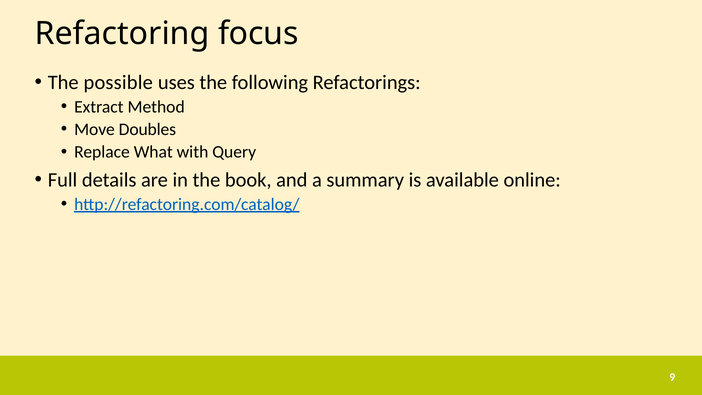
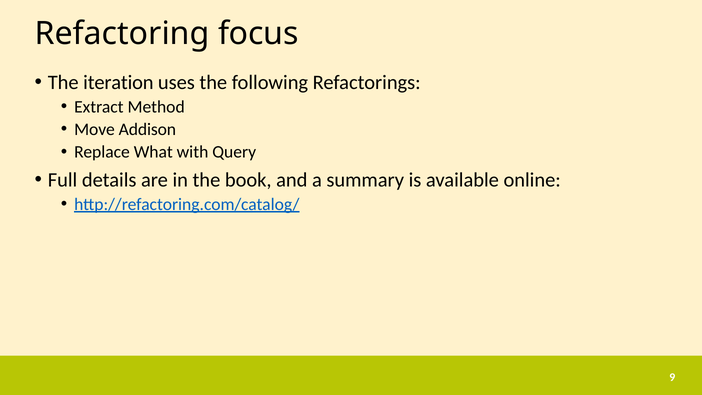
possible: possible -> iteration
Doubles: Doubles -> Addison
